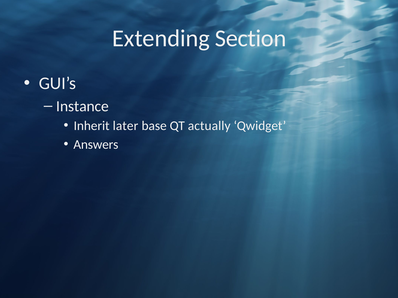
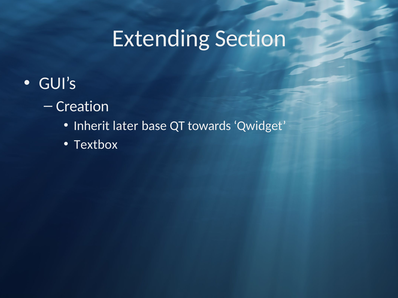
Instance: Instance -> Creation
actually: actually -> towards
Answers: Answers -> Textbox
